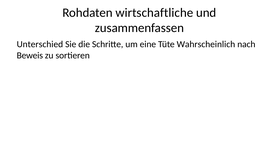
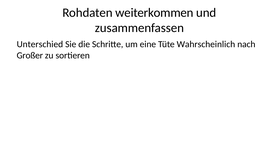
wirtschaftliche: wirtschaftliche -> weiterkommen
Beweis: Beweis -> Großer
